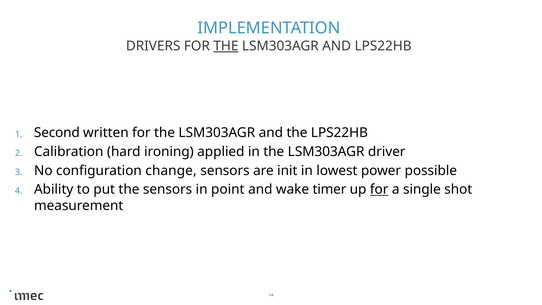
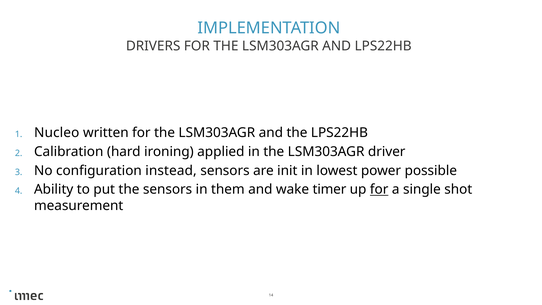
THE at (226, 46) underline: present -> none
Second: Second -> Nucleo
change: change -> instead
point: point -> them
